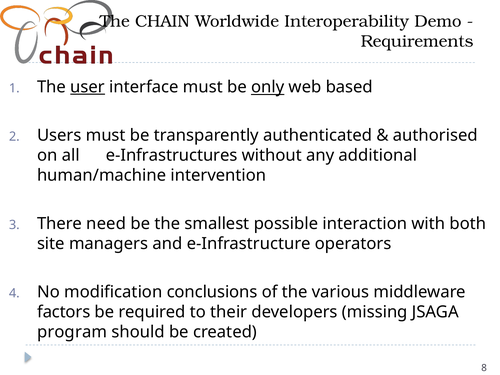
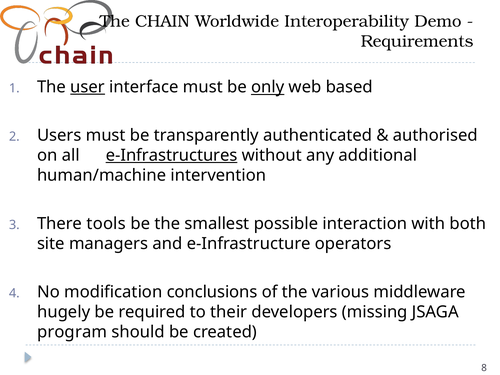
e-Infrastructures underline: none -> present
need: need -> tools
factors: factors -> hugely
